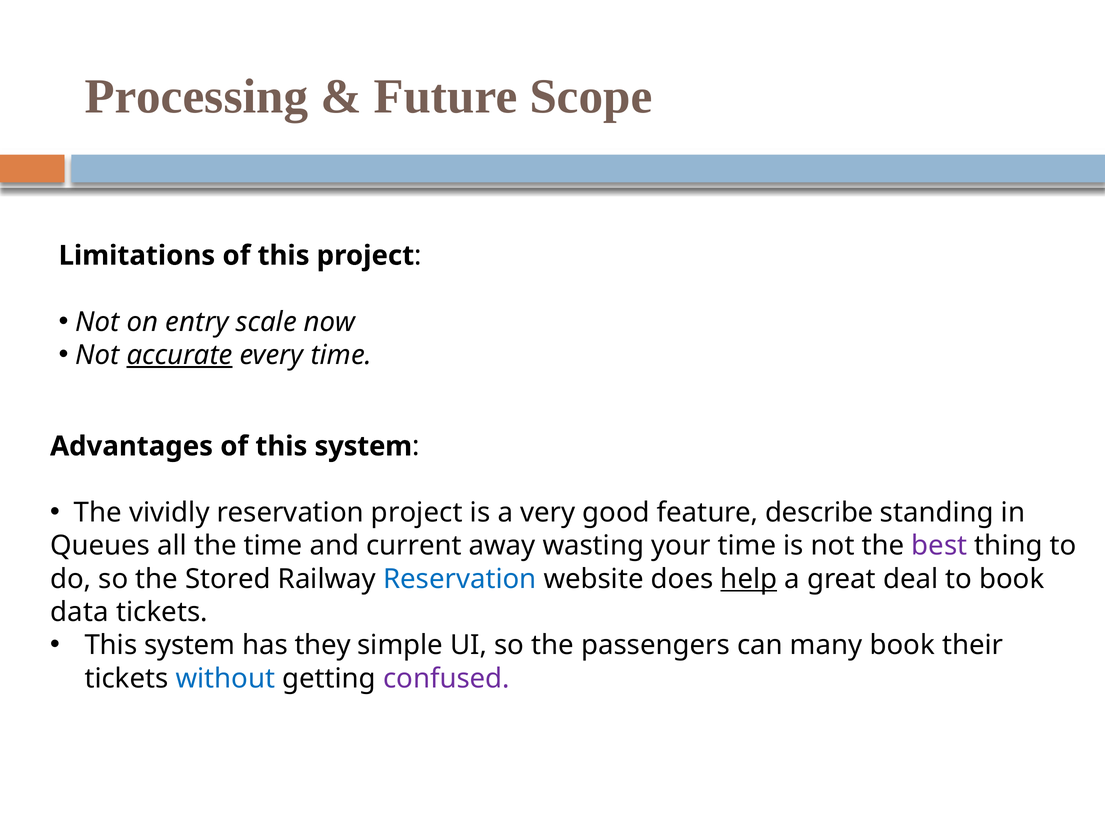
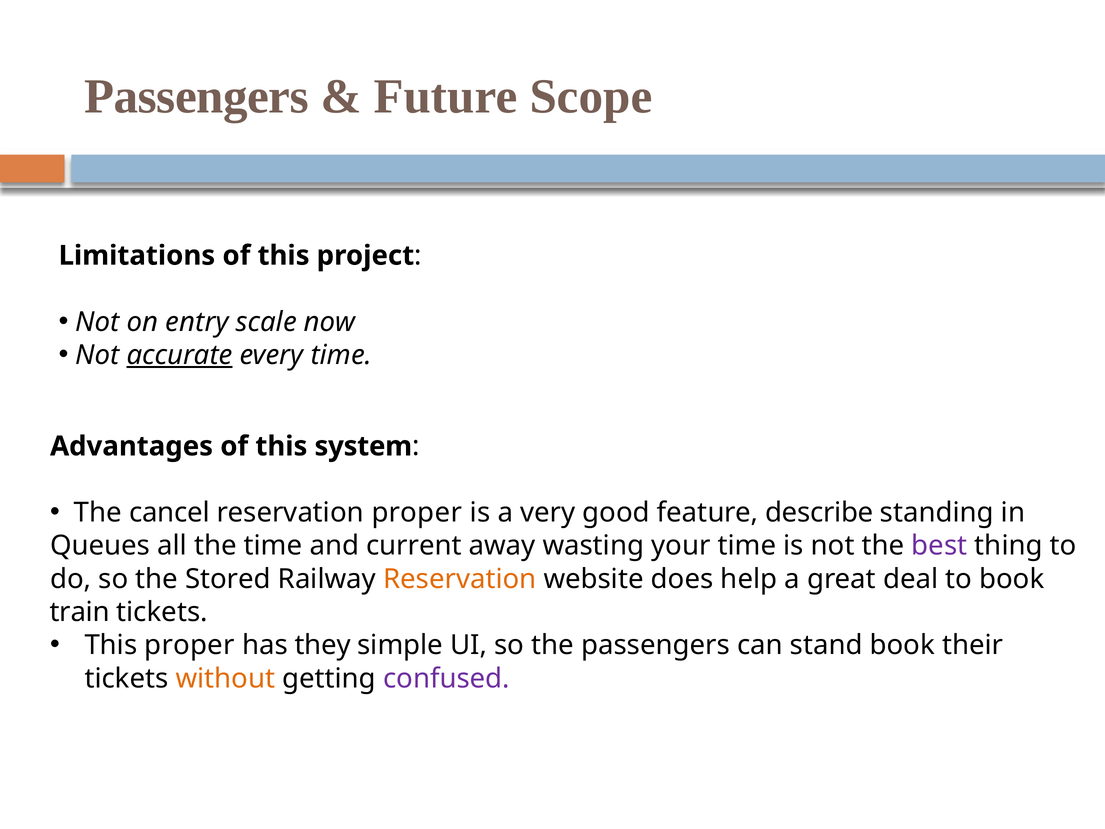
Processing at (196, 96): Processing -> Passengers
vividly: vividly -> cancel
reservation project: project -> proper
Reservation at (460, 579) colour: blue -> orange
help underline: present -> none
data: data -> train
system at (190, 645): system -> proper
many: many -> stand
without colour: blue -> orange
